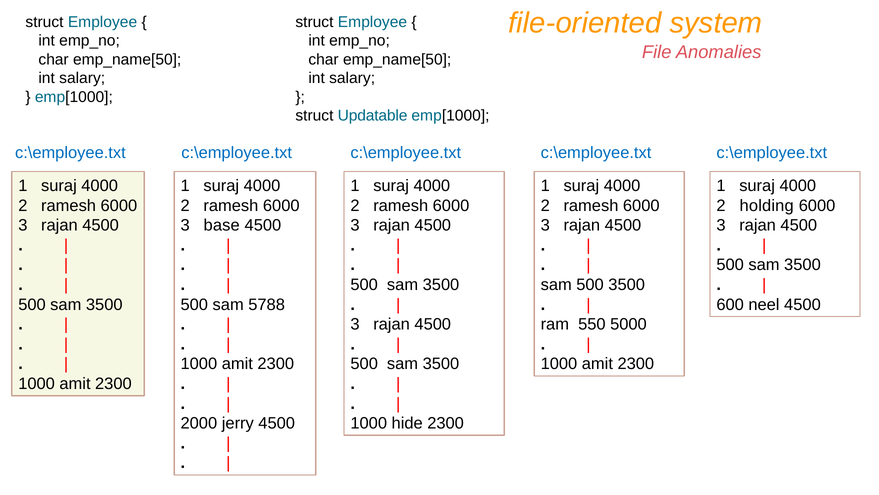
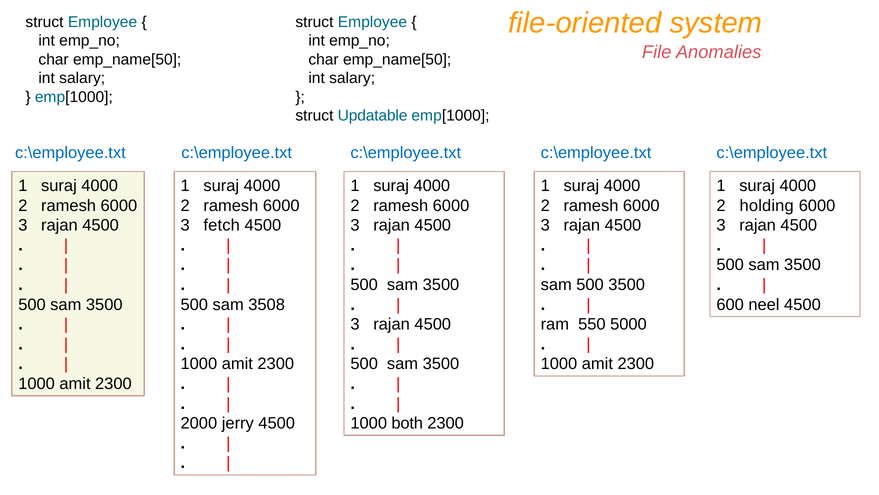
base: base -> fetch
5788: 5788 -> 3508
hide: hide -> both
